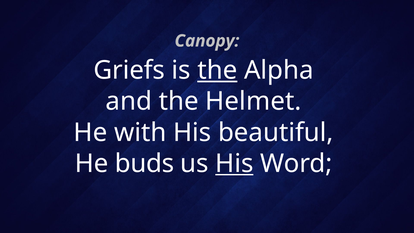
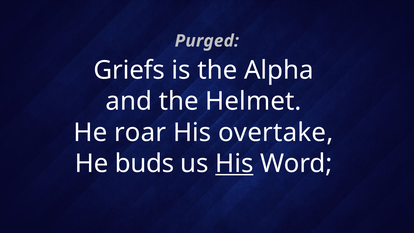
Canopy: Canopy -> Purged
the at (217, 70) underline: present -> none
with: with -> roar
beautiful: beautiful -> overtake
